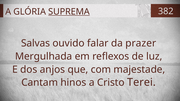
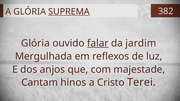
Salvas at (35, 43): Salvas -> Glória
falar underline: none -> present
prazer: prazer -> jardim
